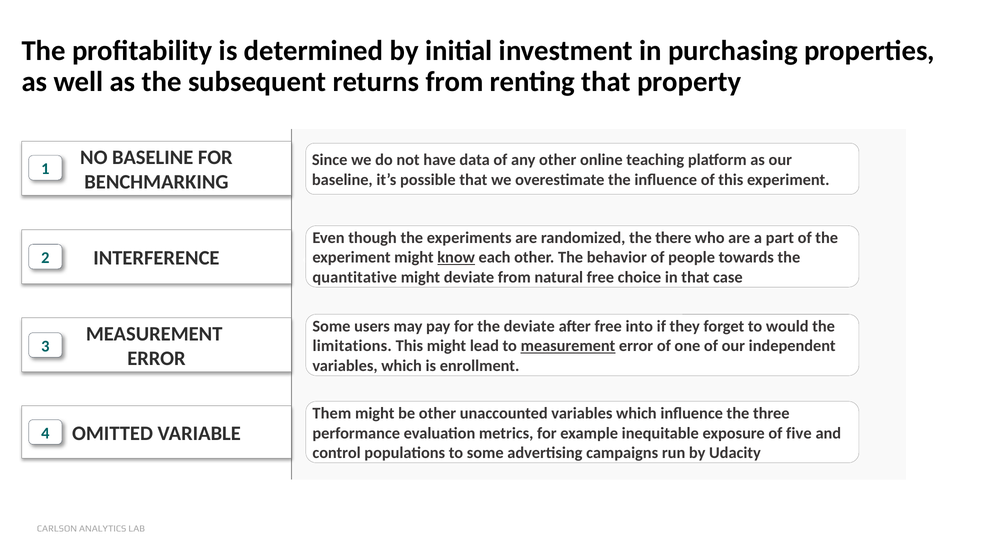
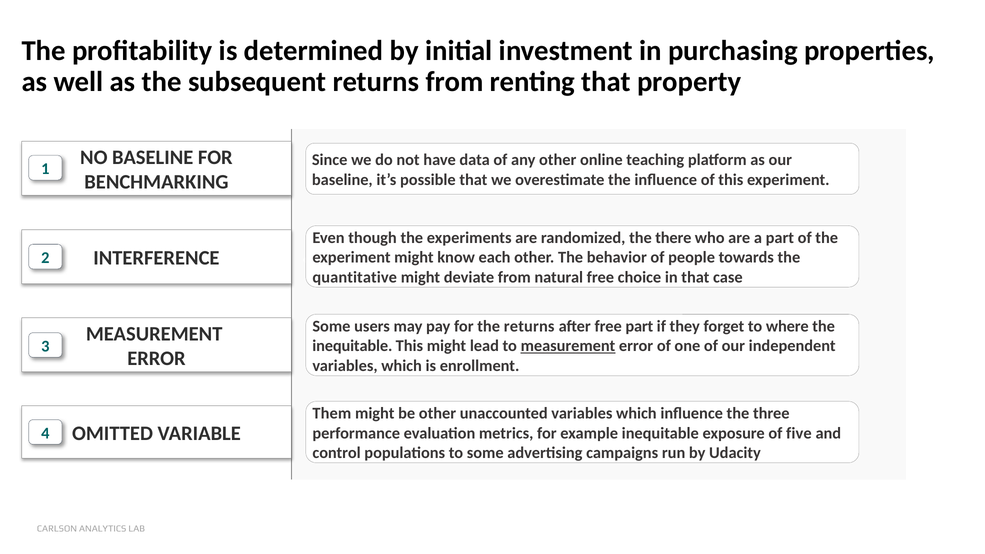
know underline: present -> none
the deviate: deviate -> returns
free into: into -> part
would: would -> where
limitations at (352, 346): limitations -> inequitable
